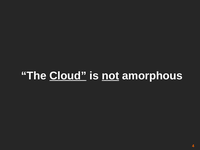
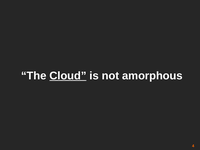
not underline: present -> none
